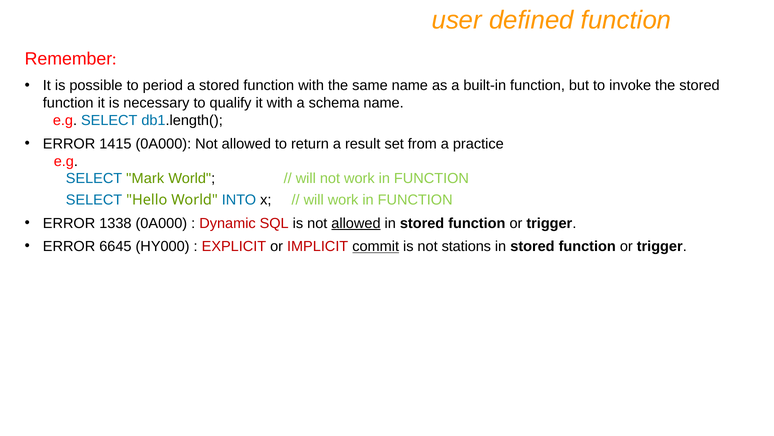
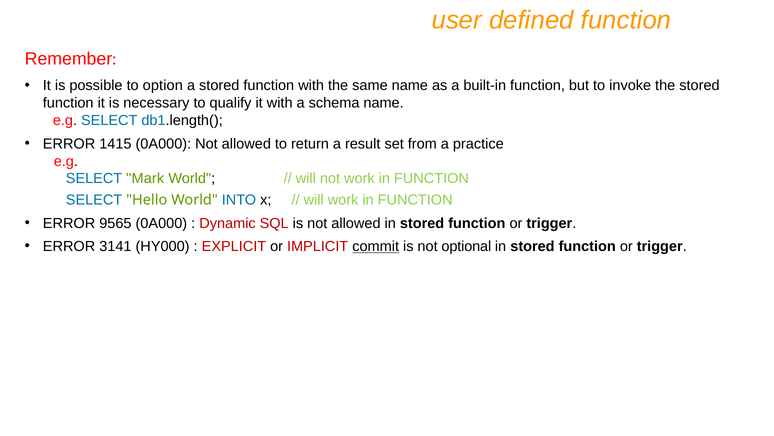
period: period -> option
1338: 1338 -> 9565
allowed at (356, 223) underline: present -> none
6645: 6645 -> 3141
stations: stations -> optional
